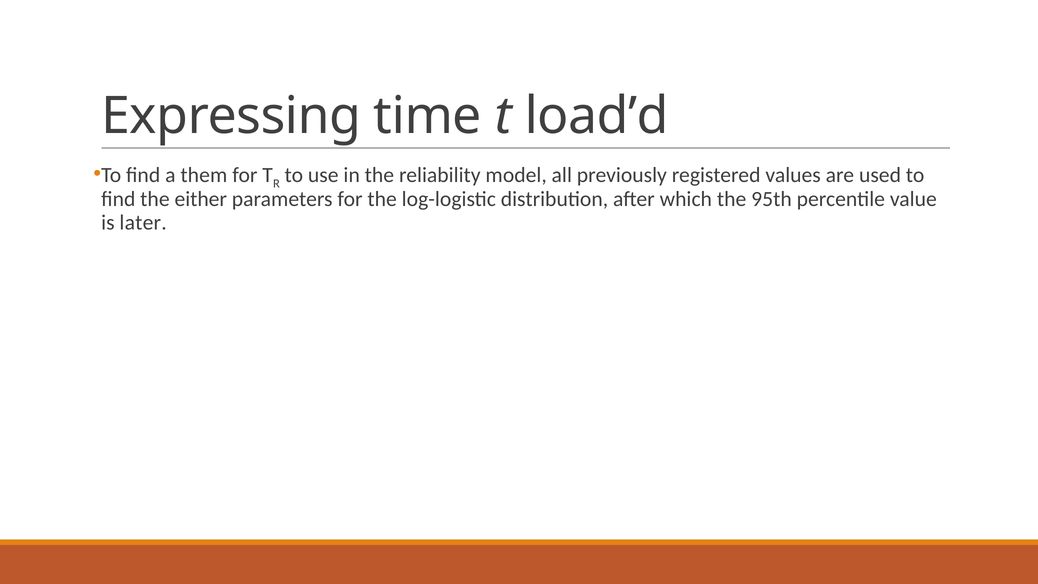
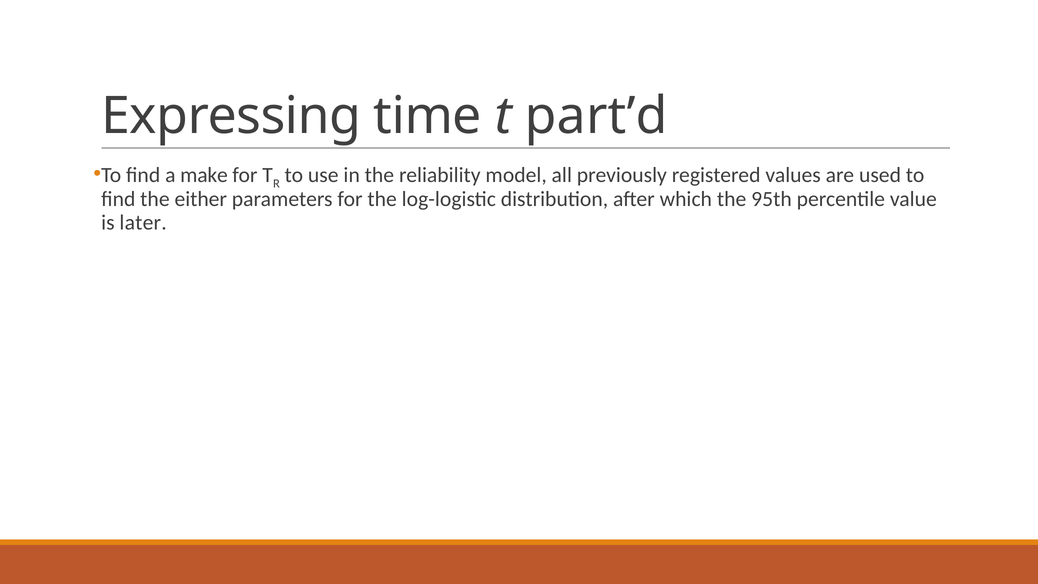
load’d: load’d -> part’d
them: them -> make
